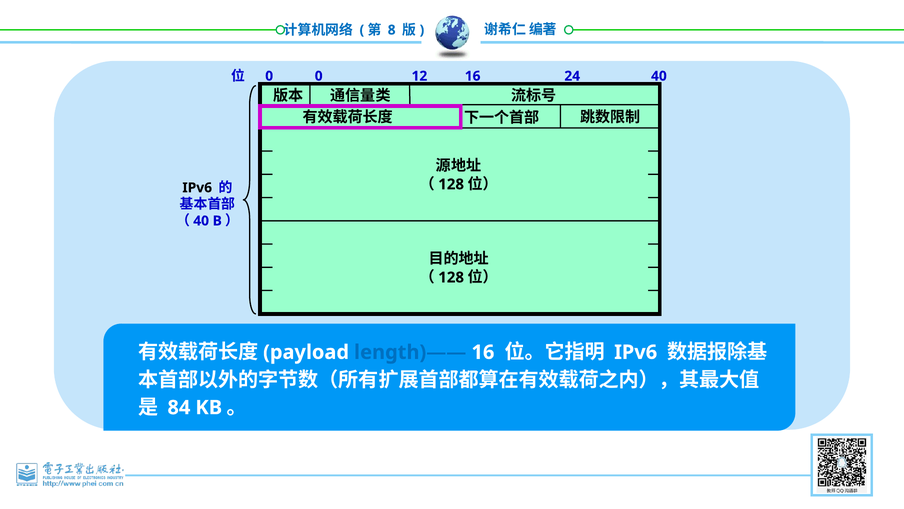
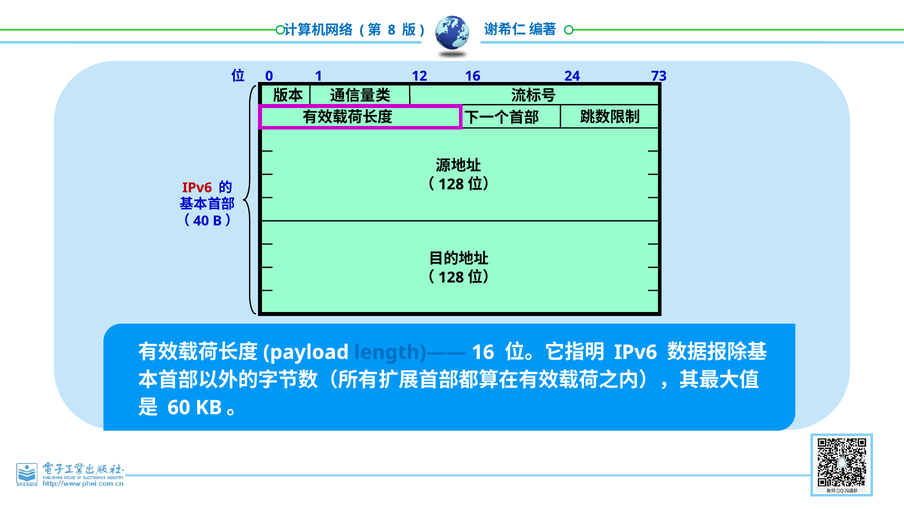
0 0: 0 -> 1
16 40: 40 -> 73
IPv6 at (197, 188) colour: black -> red
84: 84 -> 60
